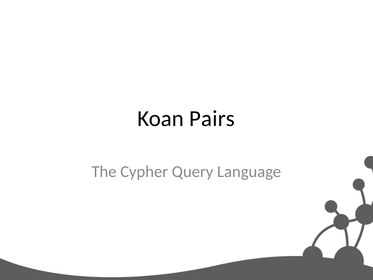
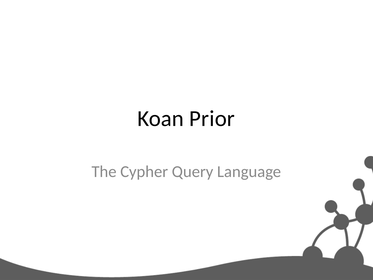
Pairs: Pairs -> Prior
